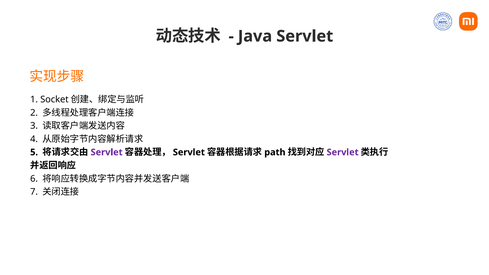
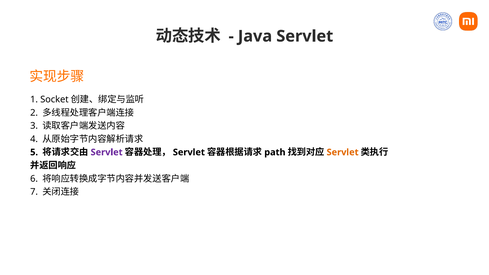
Servlet at (343, 152) colour: purple -> orange
